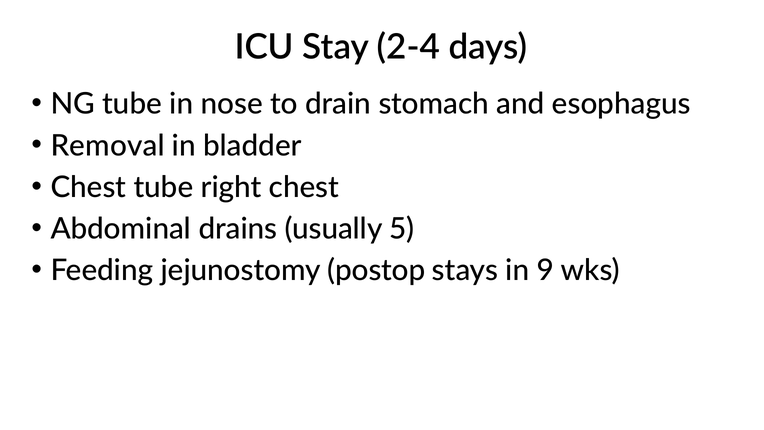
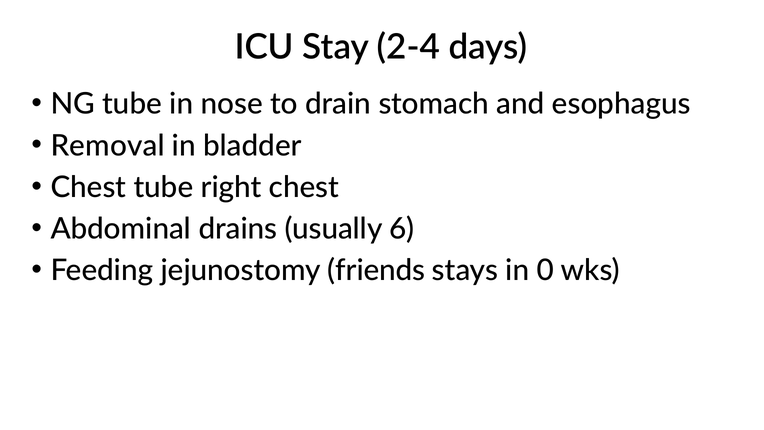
5: 5 -> 6
postop: postop -> friends
9: 9 -> 0
